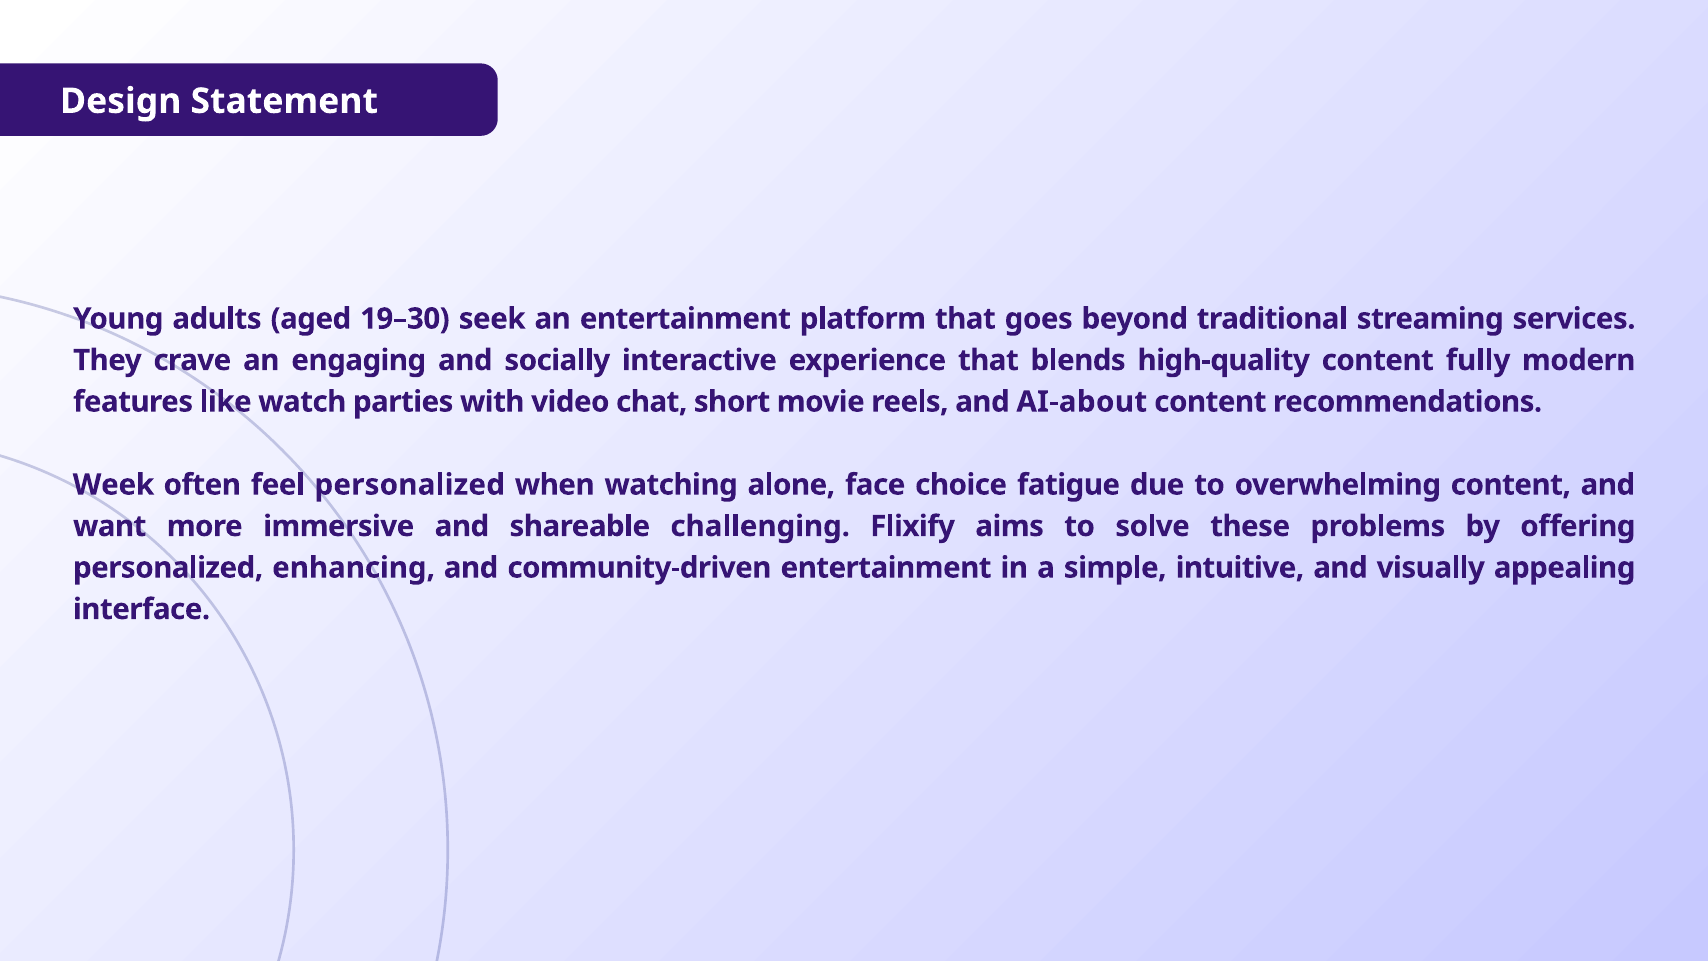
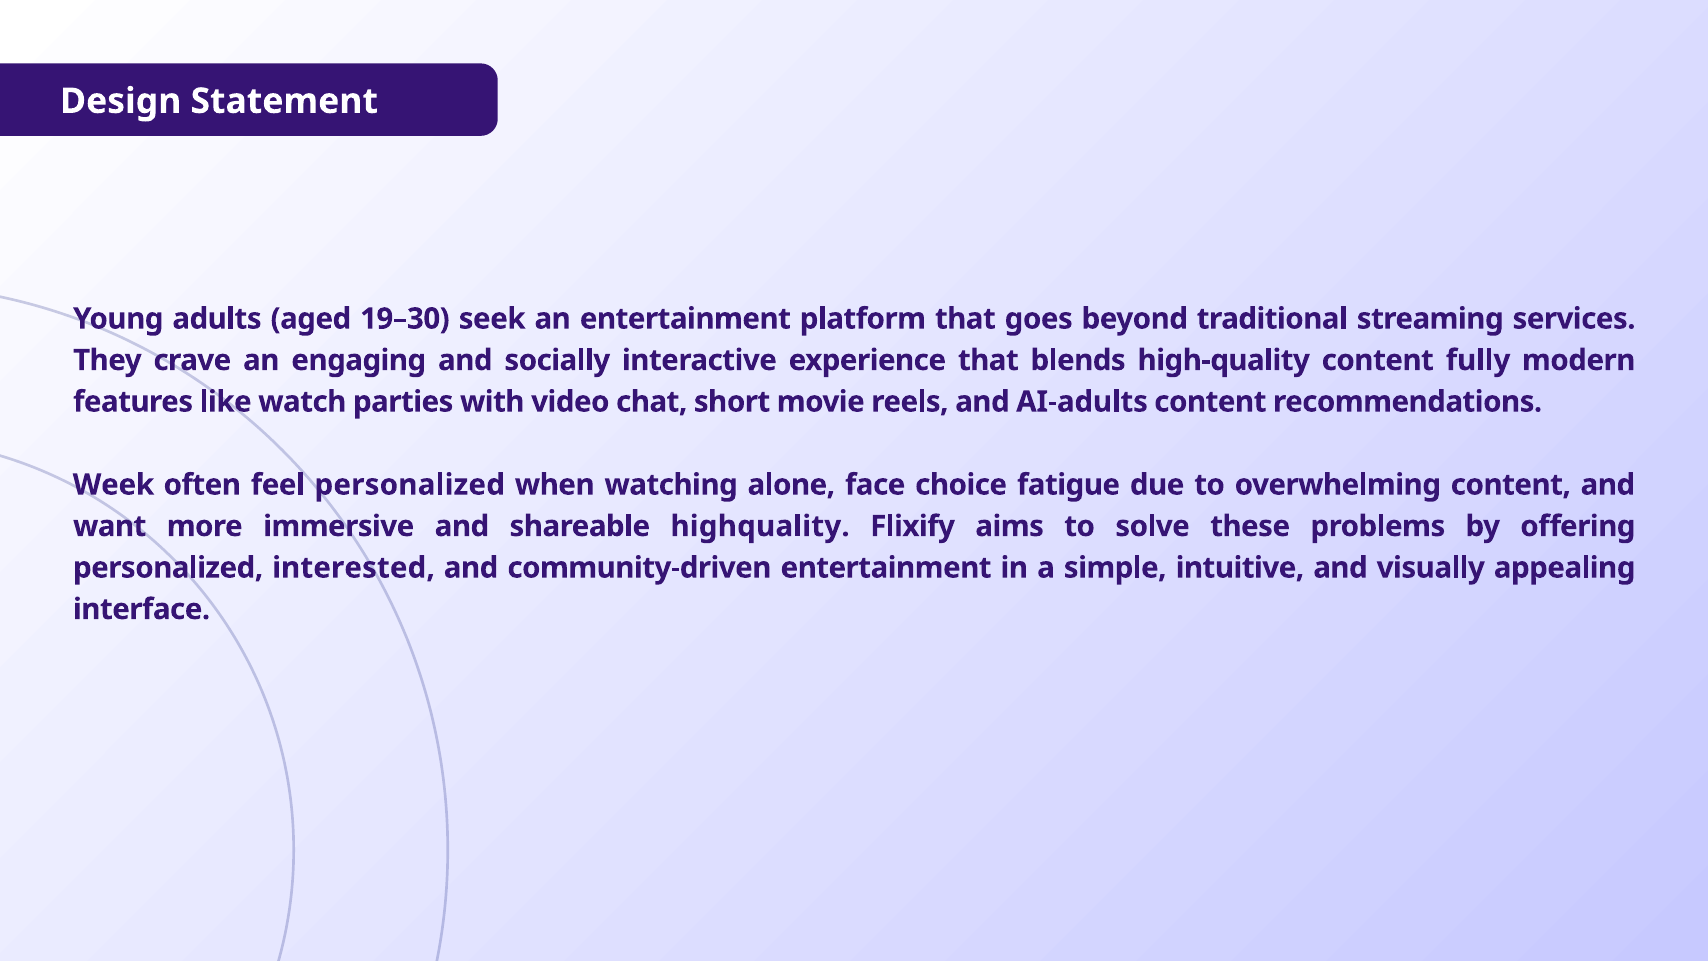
AI-about: AI-about -> AI-adults
challenging: challenging -> highquality
enhancing: enhancing -> interested
